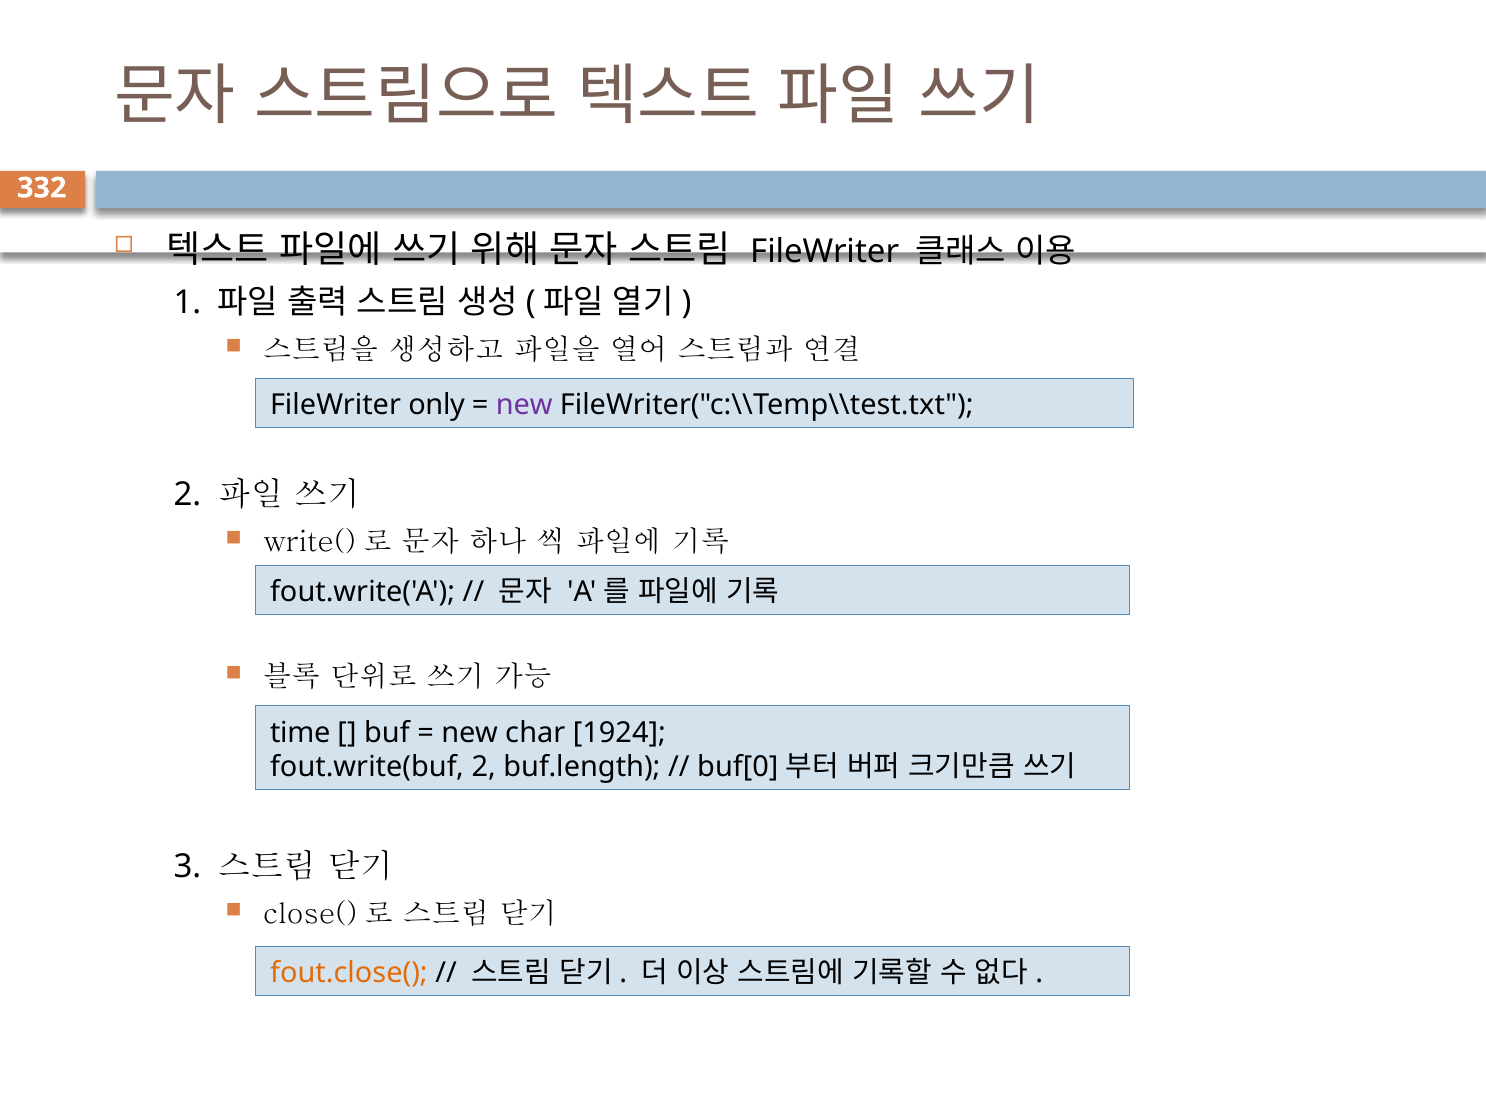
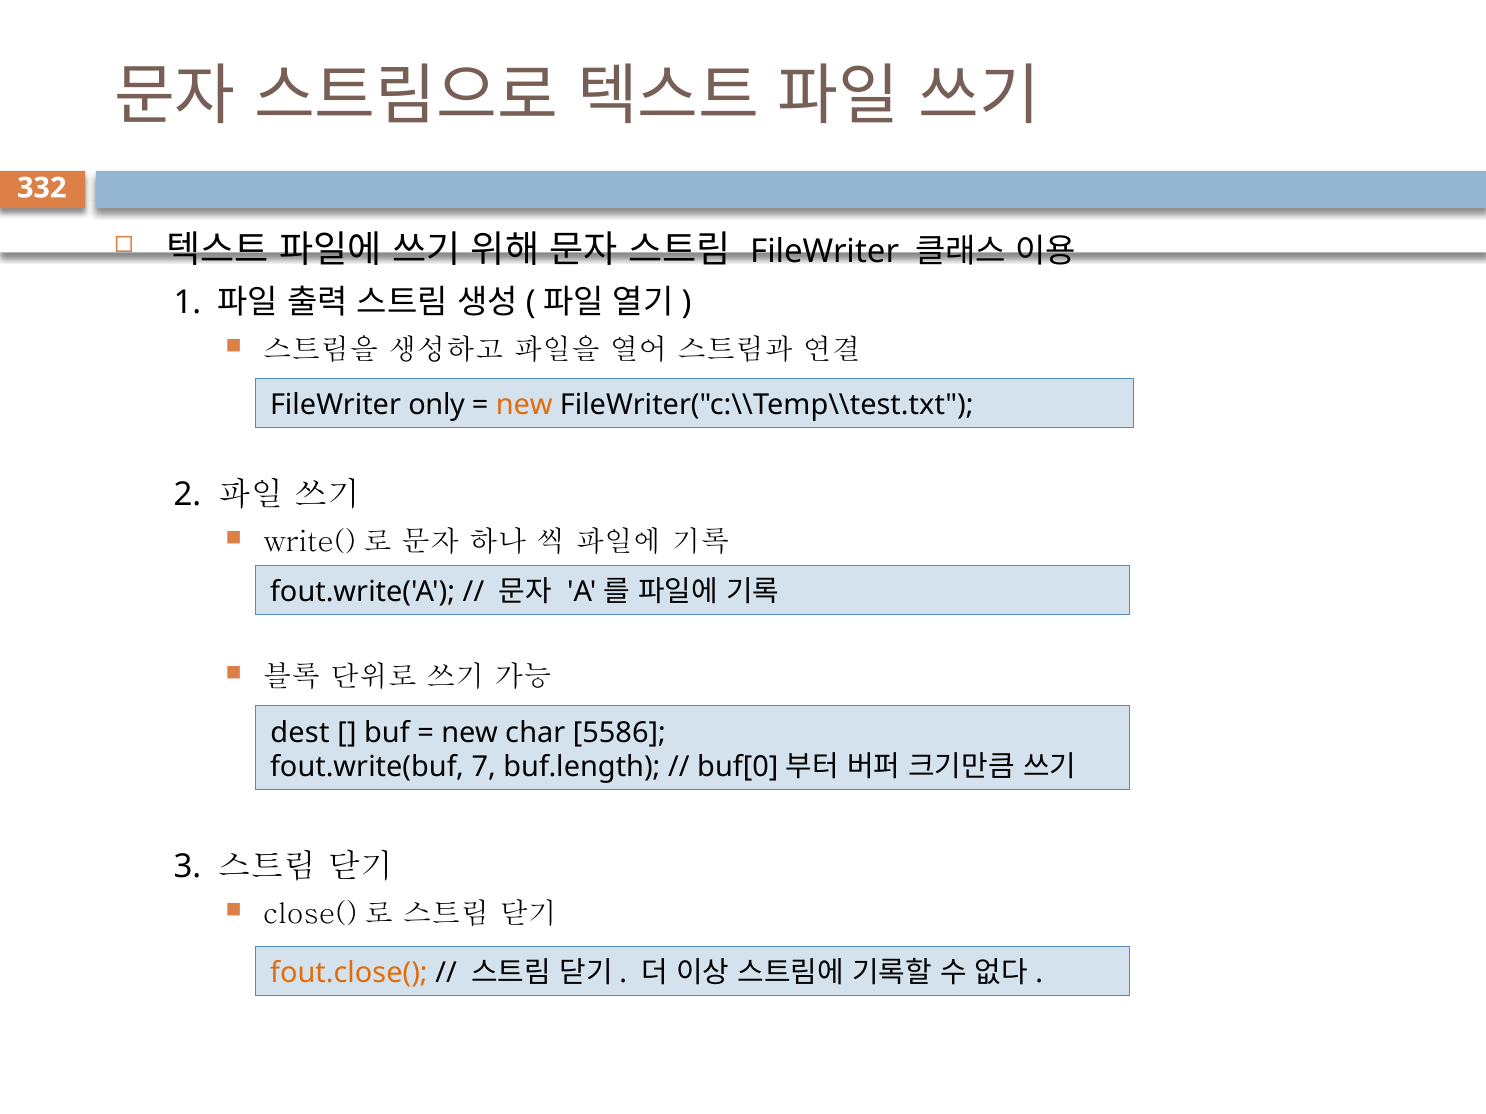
new at (524, 405) colour: purple -> orange
time: time -> dest
1924: 1924 -> 5586
fout.write(buf 2: 2 -> 7
